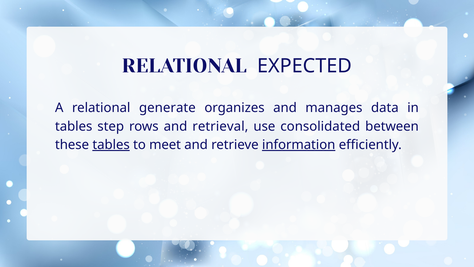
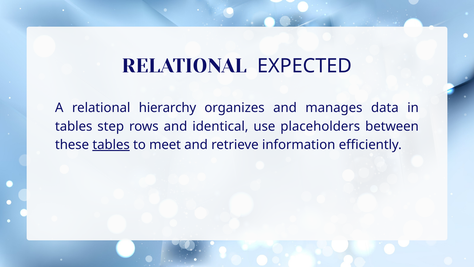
generate: generate -> hierarchy
retrieval: retrieval -> identical
consolidated: consolidated -> placeholders
information underline: present -> none
